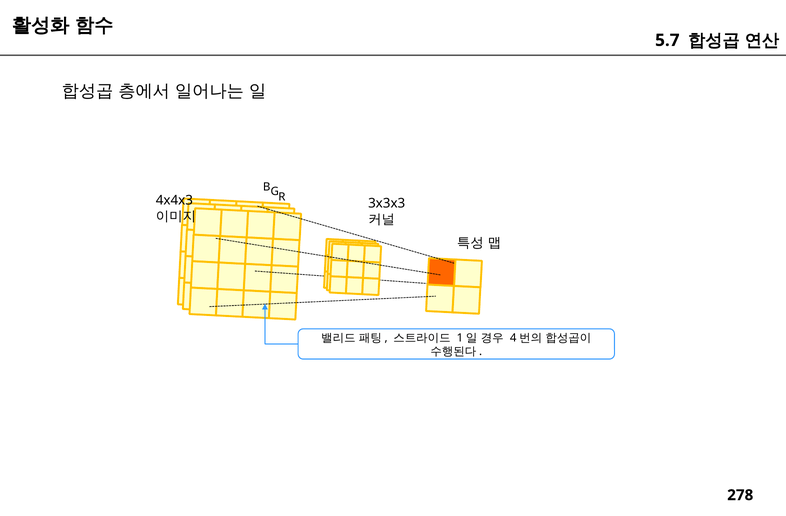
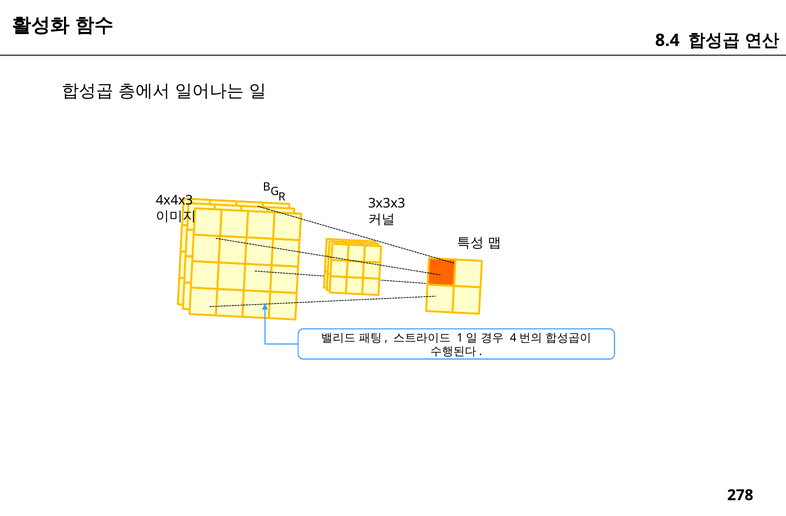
5.7: 5.7 -> 8.4
